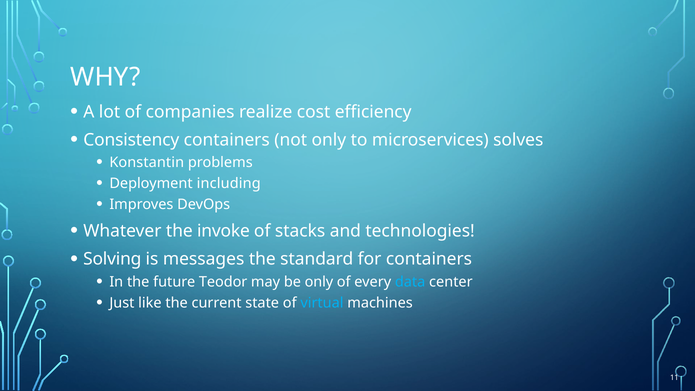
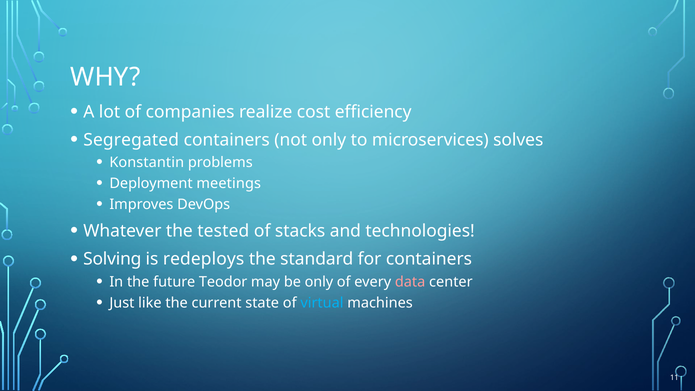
Consistency: Consistency -> Segregated
including: including -> meetings
invoke: invoke -> tested
messages: messages -> redeploys
data colour: light blue -> pink
